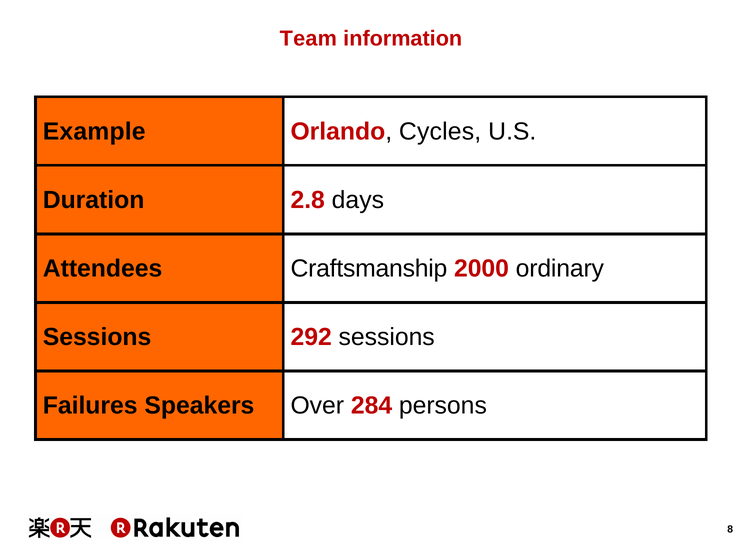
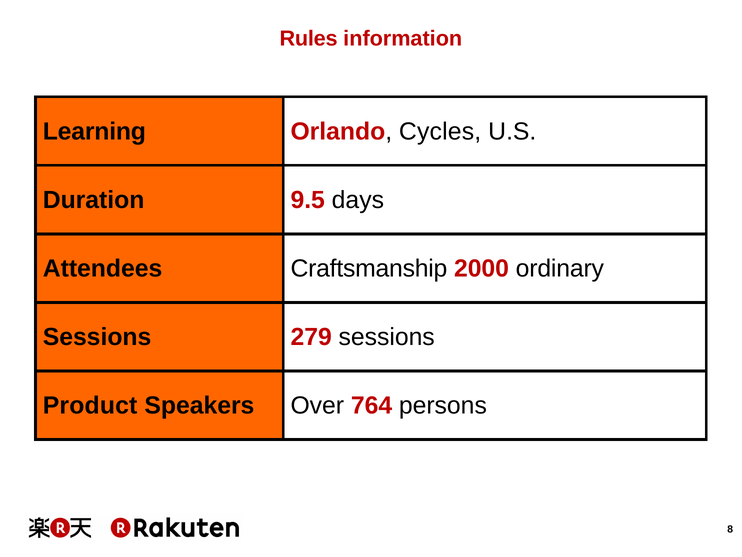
Team: Team -> Rules
Example: Example -> Learning
2.8: 2.8 -> 9.5
292: 292 -> 279
Failures: Failures -> Product
284: 284 -> 764
